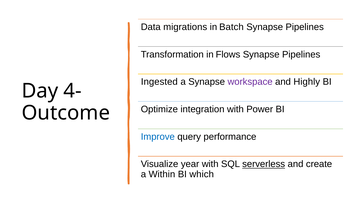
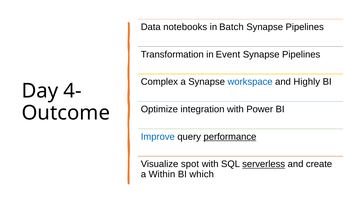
migrations: migrations -> notebooks
Flows: Flows -> Event
Ingested: Ingested -> Complex
workspace colour: purple -> blue
performance underline: none -> present
year: year -> spot
